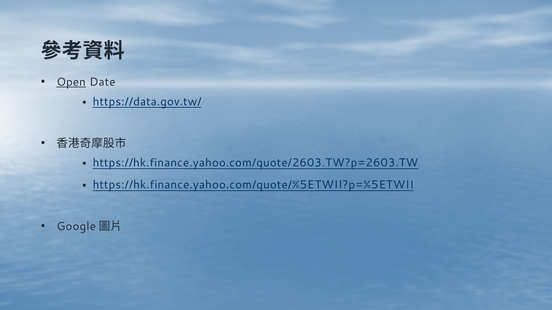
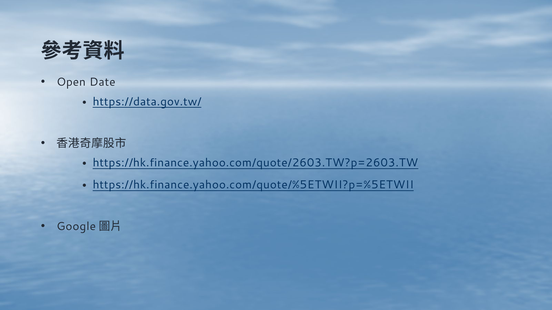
Open underline: present -> none
